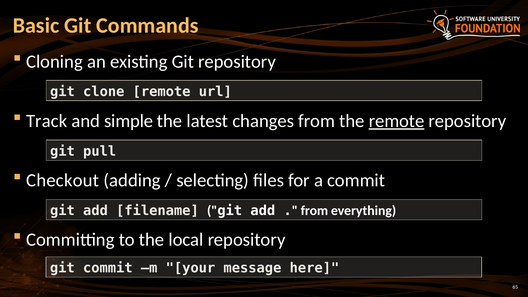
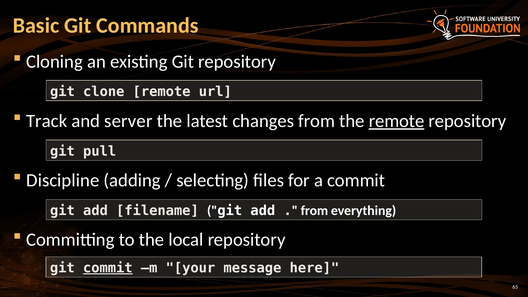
simple: simple -> server
Checkout: Checkout -> Discipline
commit at (108, 268) underline: none -> present
